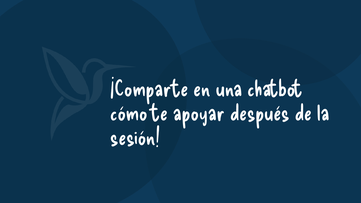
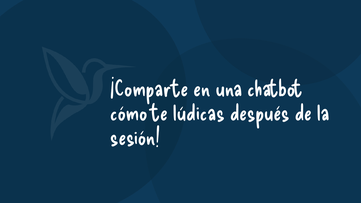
apoyar: apoyar -> lúdicas
